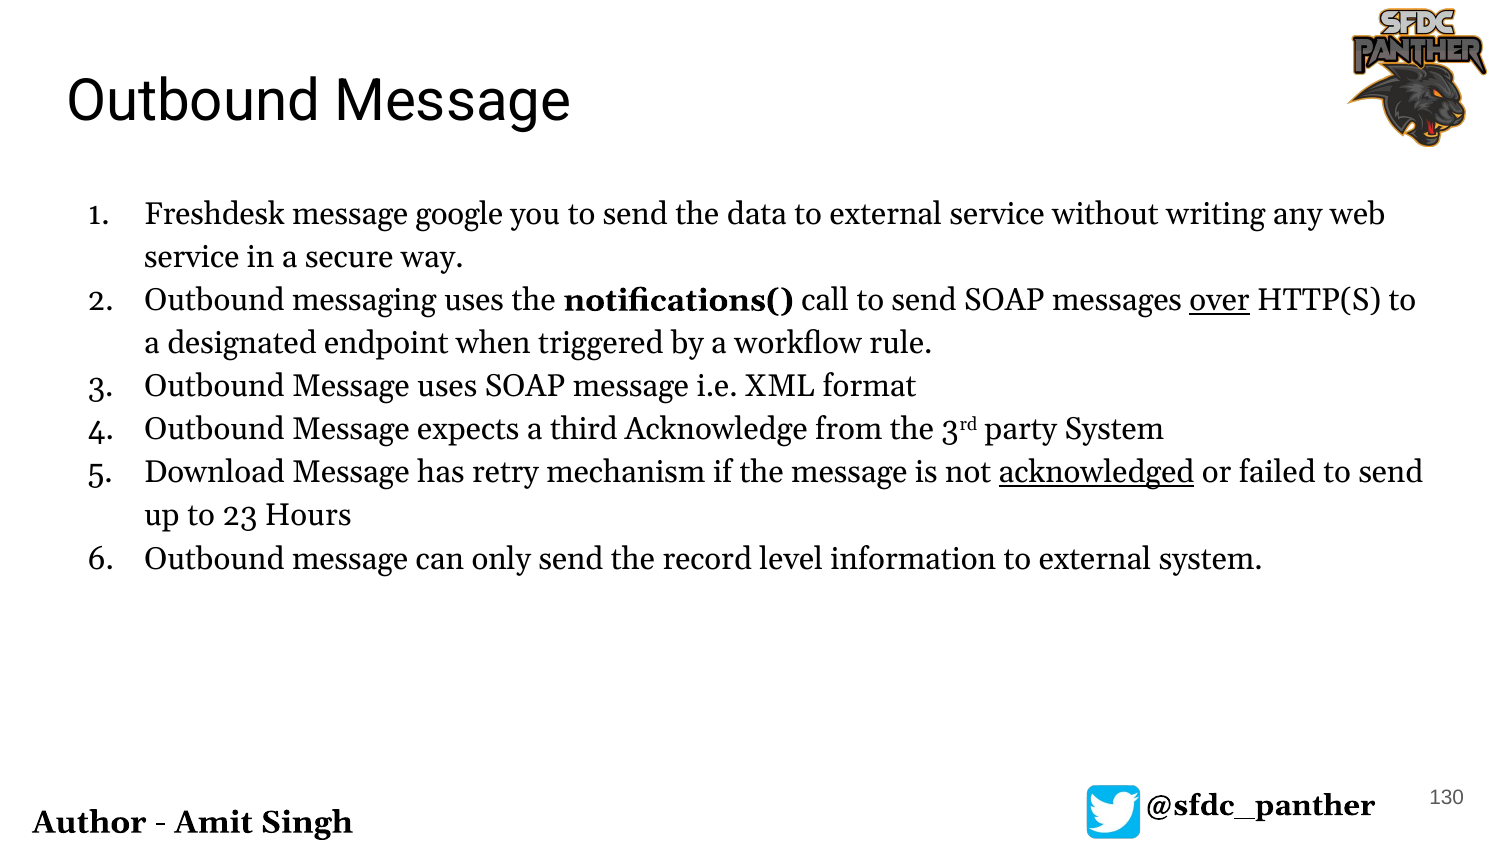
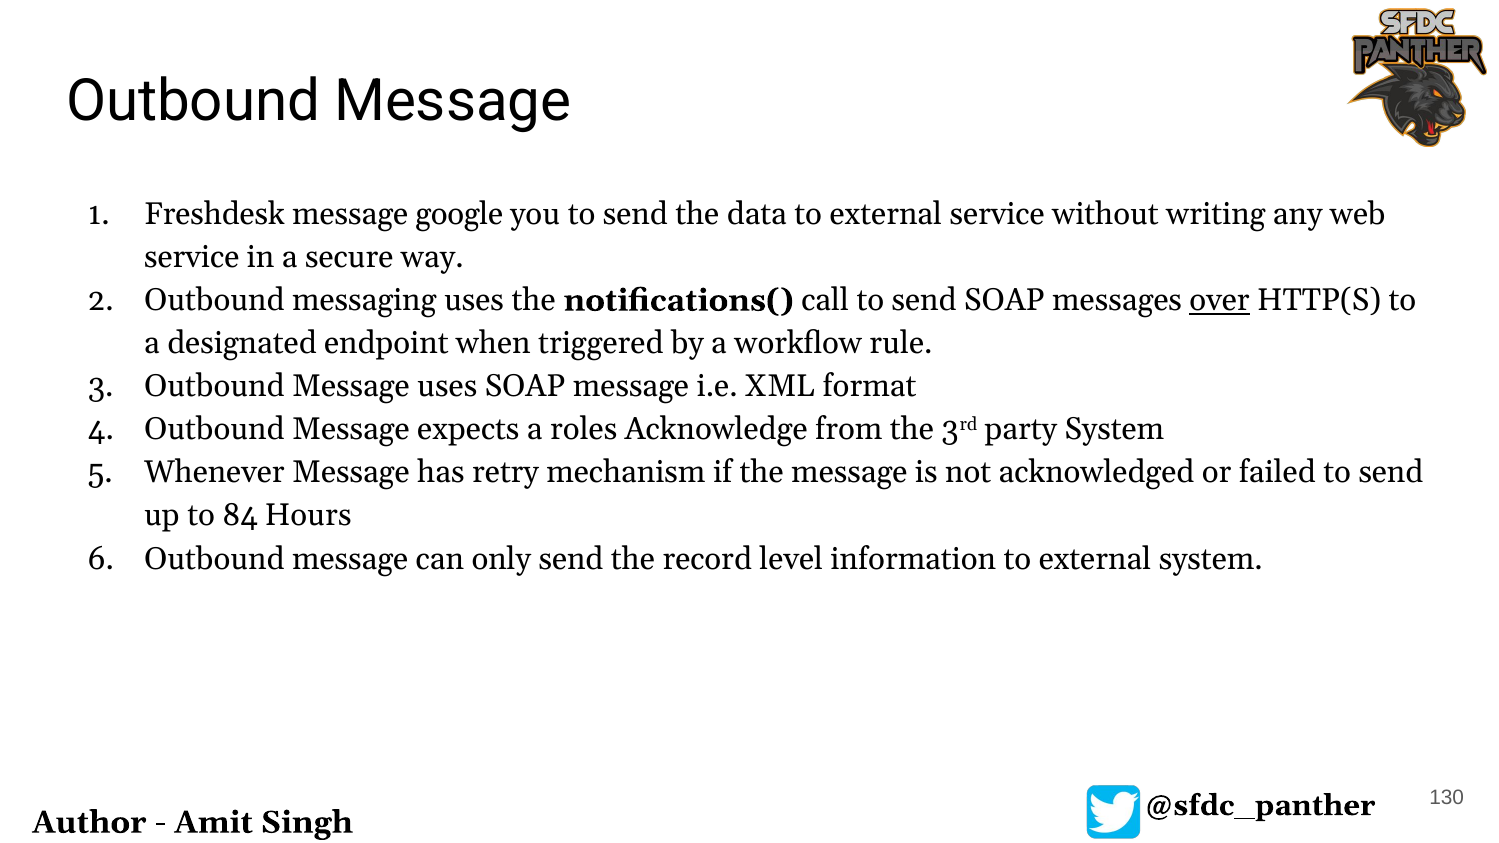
third: third -> roles
Download: Download -> Whenever
acknowledged underline: present -> none
23: 23 -> 84
